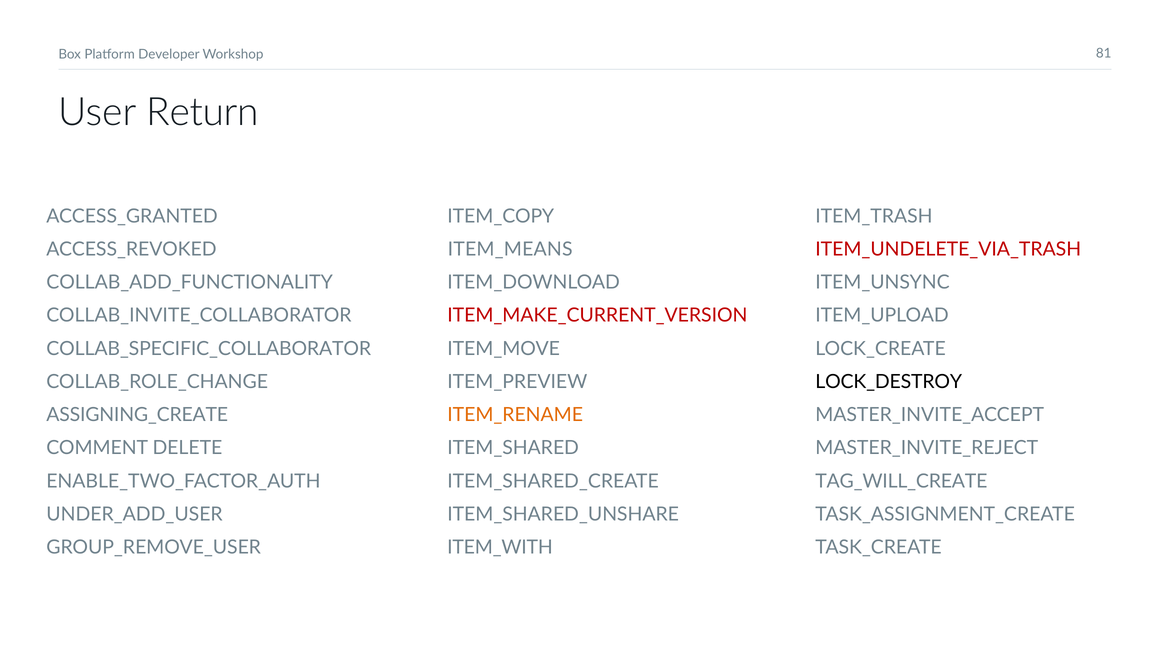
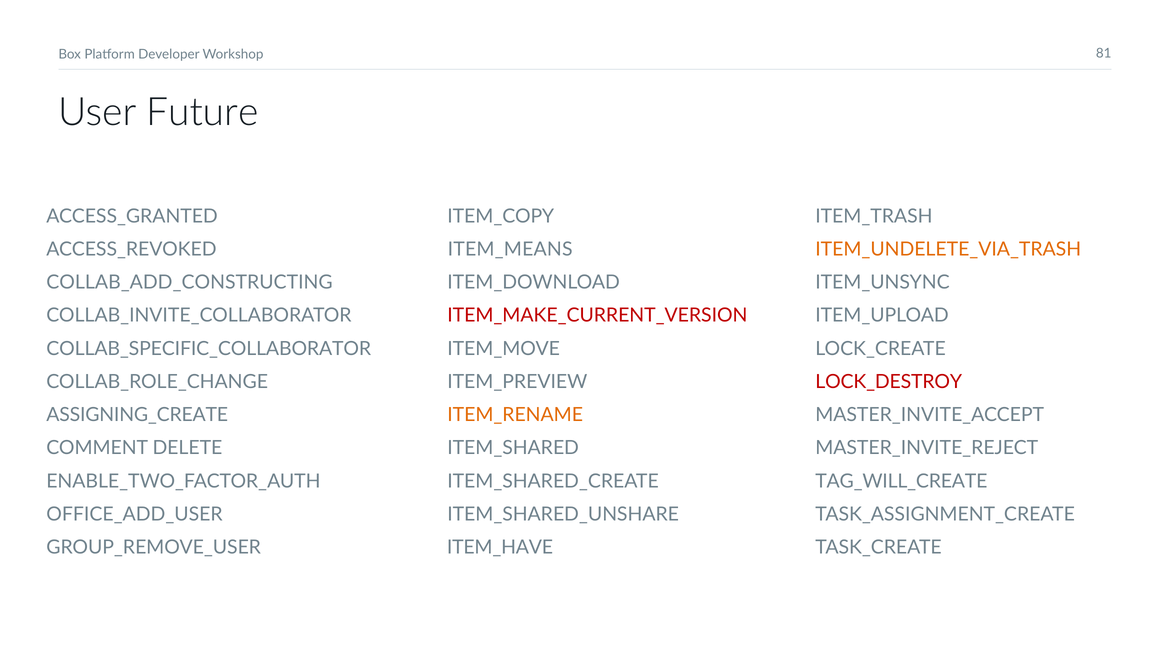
Return: Return -> Future
ITEM_UNDELETE_VIA_TRASH colour: red -> orange
COLLAB_ADD_FUNCTIONALITY: COLLAB_ADD_FUNCTIONALITY -> COLLAB_ADD_CONSTRUCTING
LOCK_DESTROY colour: black -> red
UNDER_ADD_USER: UNDER_ADD_USER -> OFFICE_ADD_USER
ITEM_WITH: ITEM_WITH -> ITEM_HAVE
